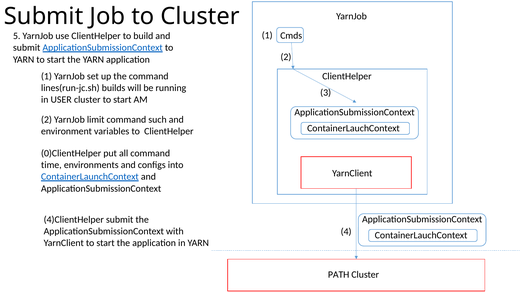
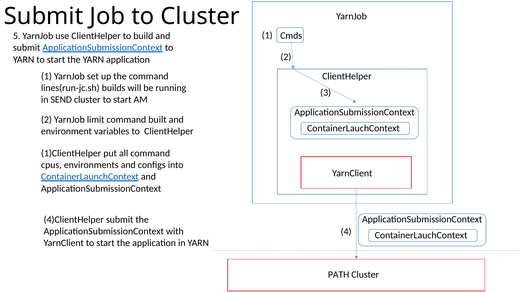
USER: USER -> SEND
such: such -> built
0)ClientHelper: 0)ClientHelper -> 1)ClientHelper
time: time -> cpus
